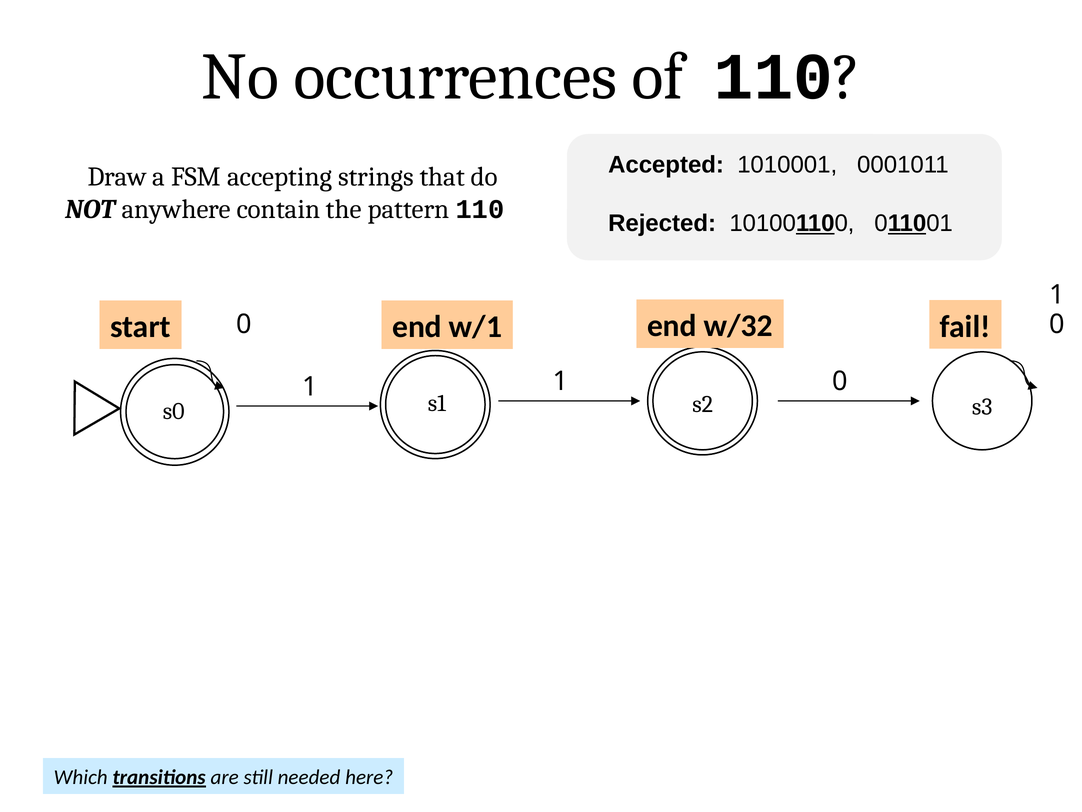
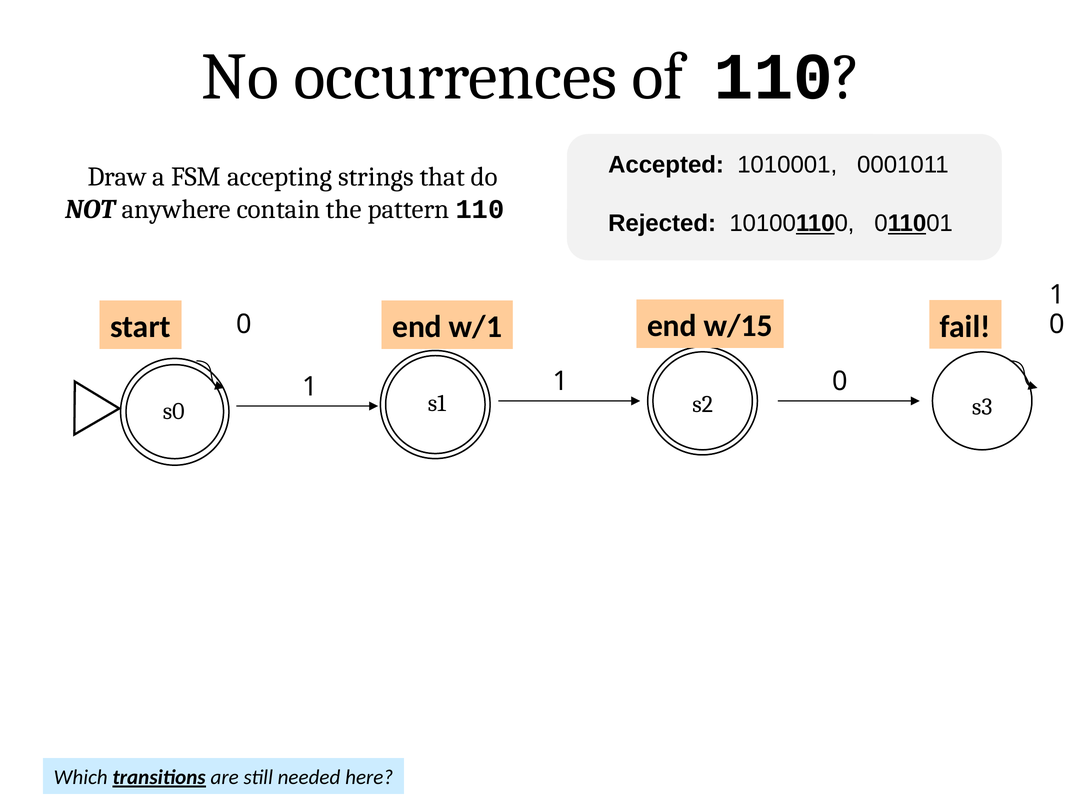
w/32: w/32 -> w/15
